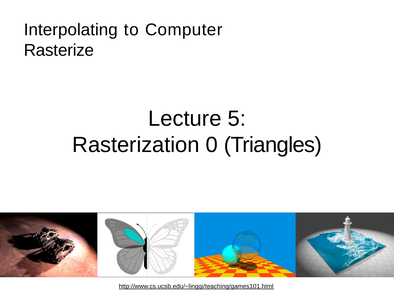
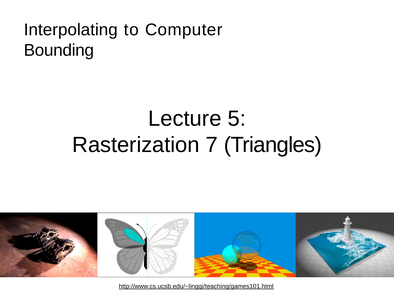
Rasterize: Rasterize -> Bounding
0: 0 -> 7
